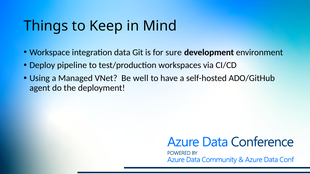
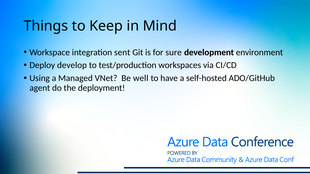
data: data -> sent
pipeline: pipeline -> develop
